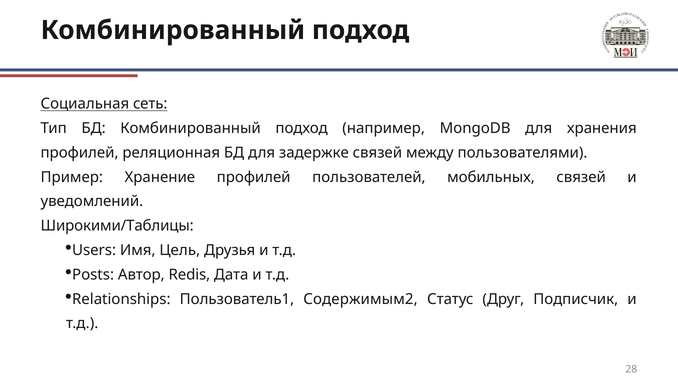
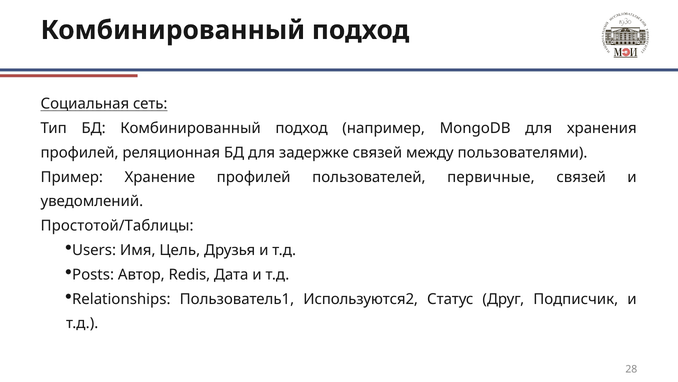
мобильных: мобильных -> первичные
Широкими/Таблицы: Широкими/Таблицы -> Простотой/Таблицы
Содержимым2: Содержимым2 -> Используются2
